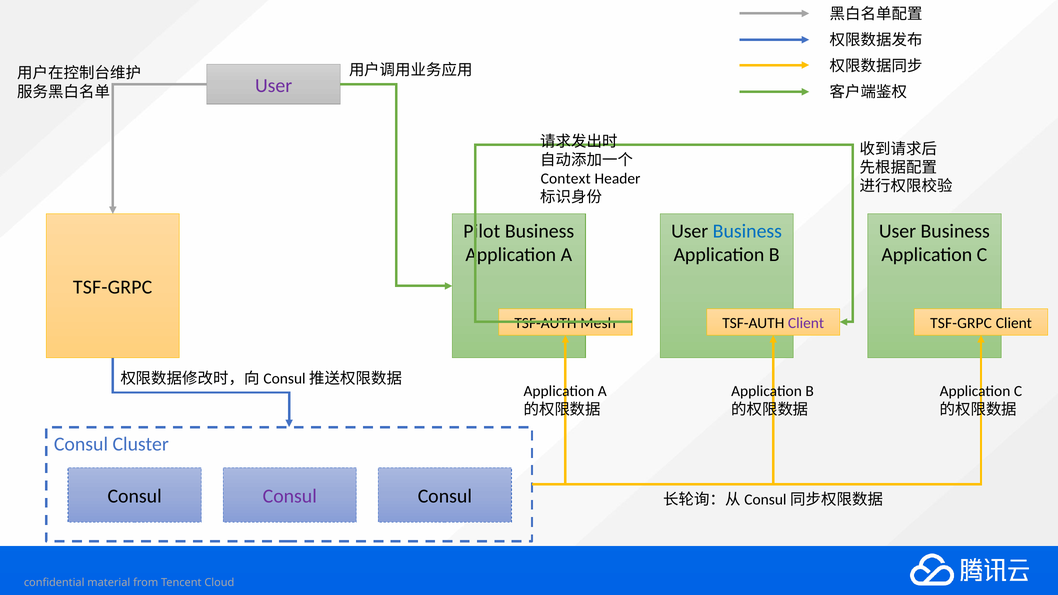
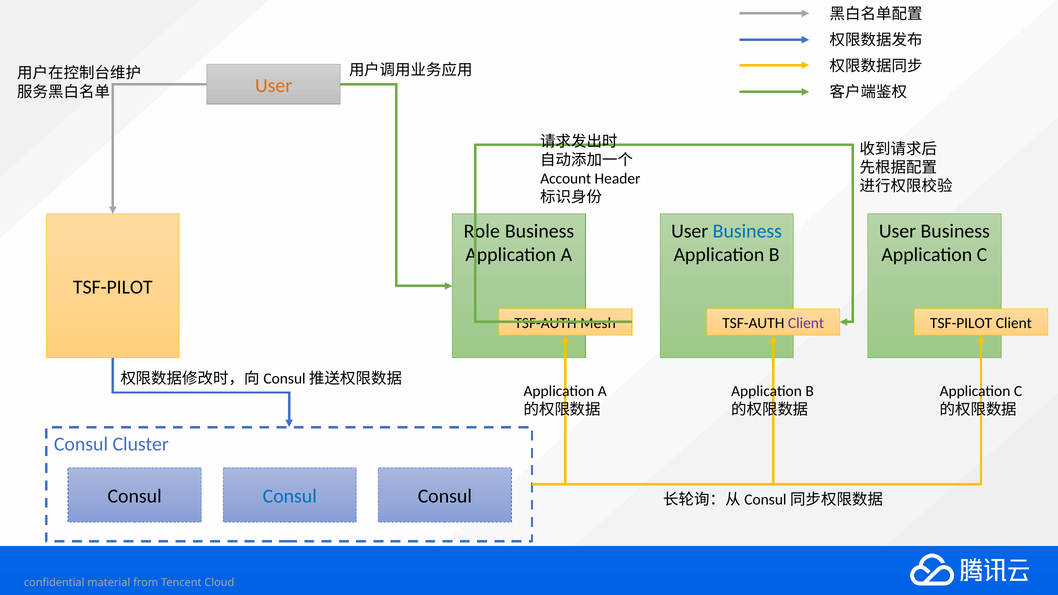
User at (274, 86) colour: purple -> orange
Context: Context -> Account
Pilot: Pilot -> Role
TSF-GRPC at (113, 287): TSF-GRPC -> TSF-PILOT
TSF-GRPC at (961, 323): TSF-GRPC -> TSF-PILOT
Consul at (290, 496) colour: purple -> blue
